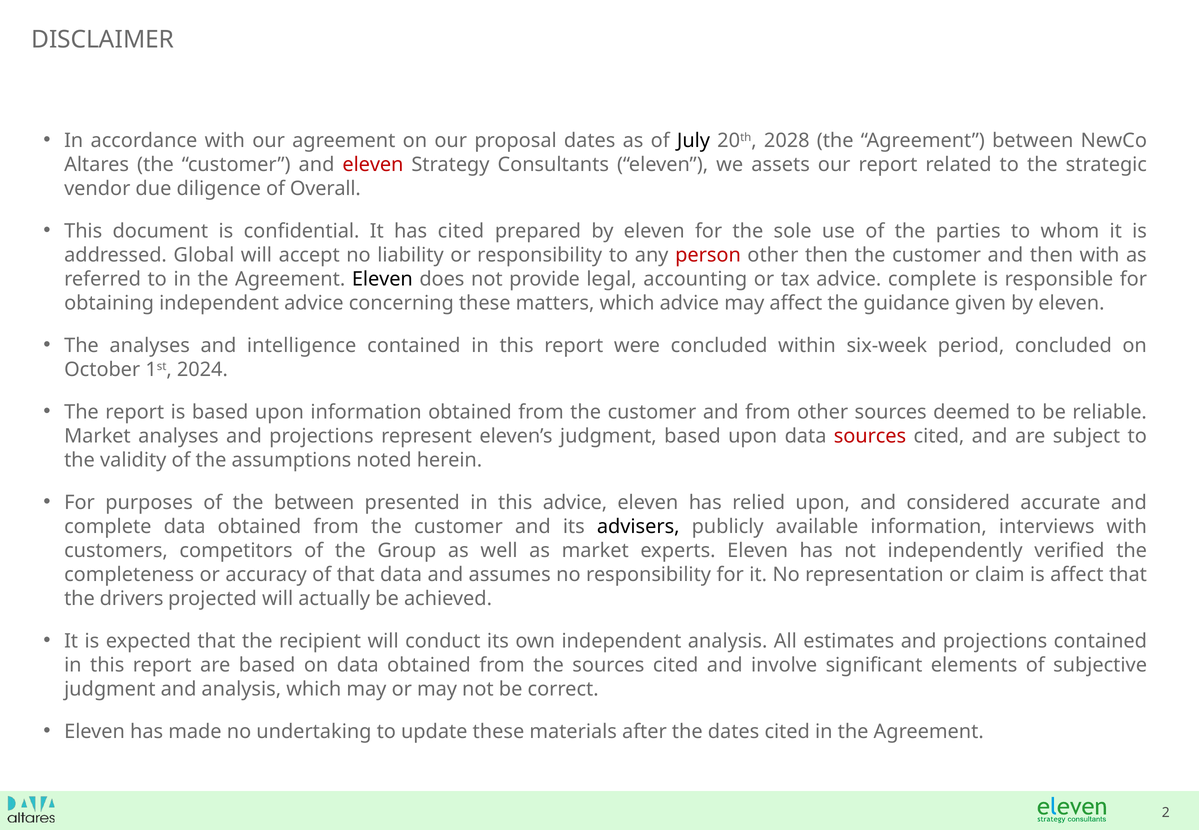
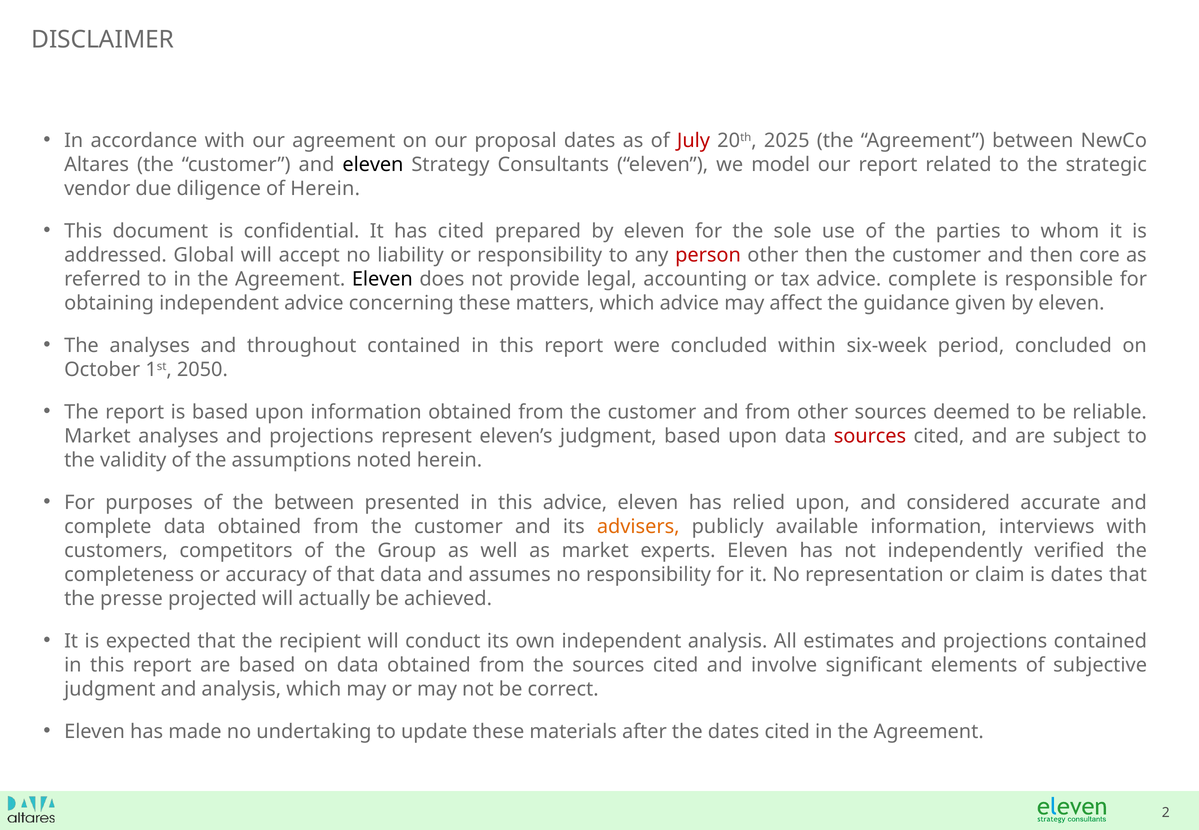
July colour: black -> red
2028: 2028 -> 2025
eleven at (373, 164) colour: red -> black
assets: assets -> model
of Overall: Overall -> Herein
then with: with -> core
intelligence: intelligence -> throughout
2024: 2024 -> 2050
advisers colour: black -> orange
is affect: affect -> dates
drivers: drivers -> presse
